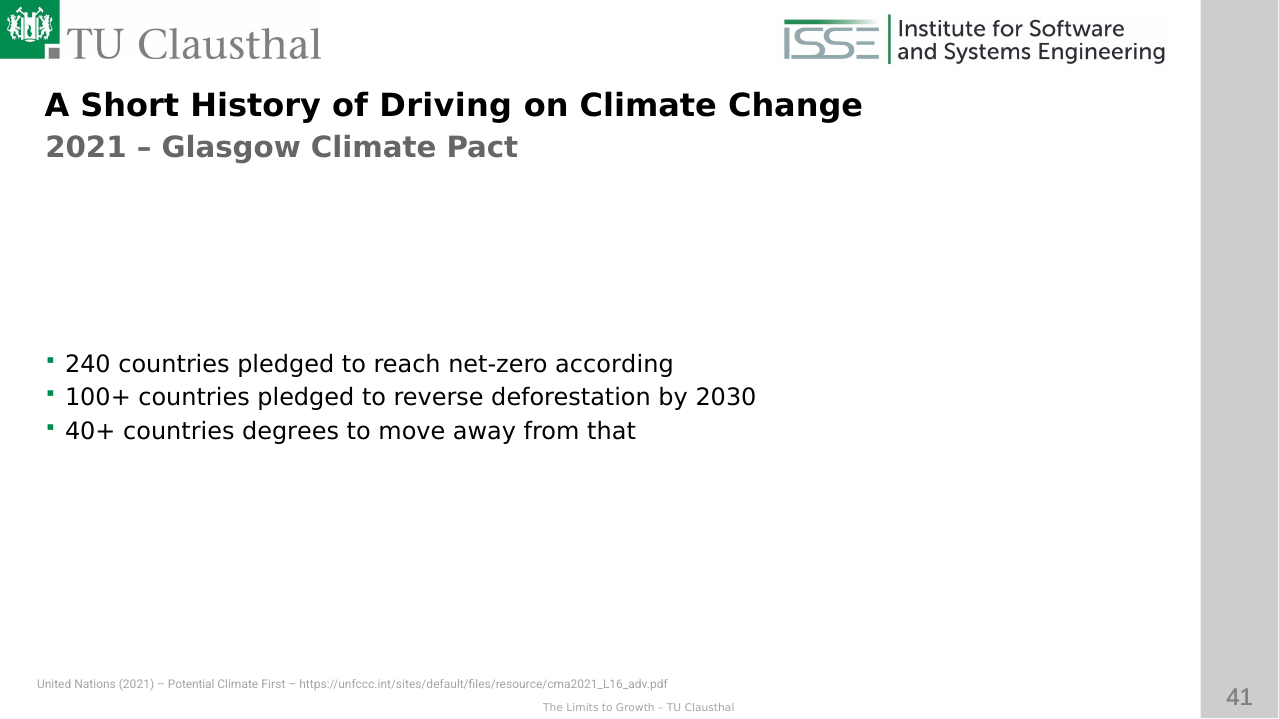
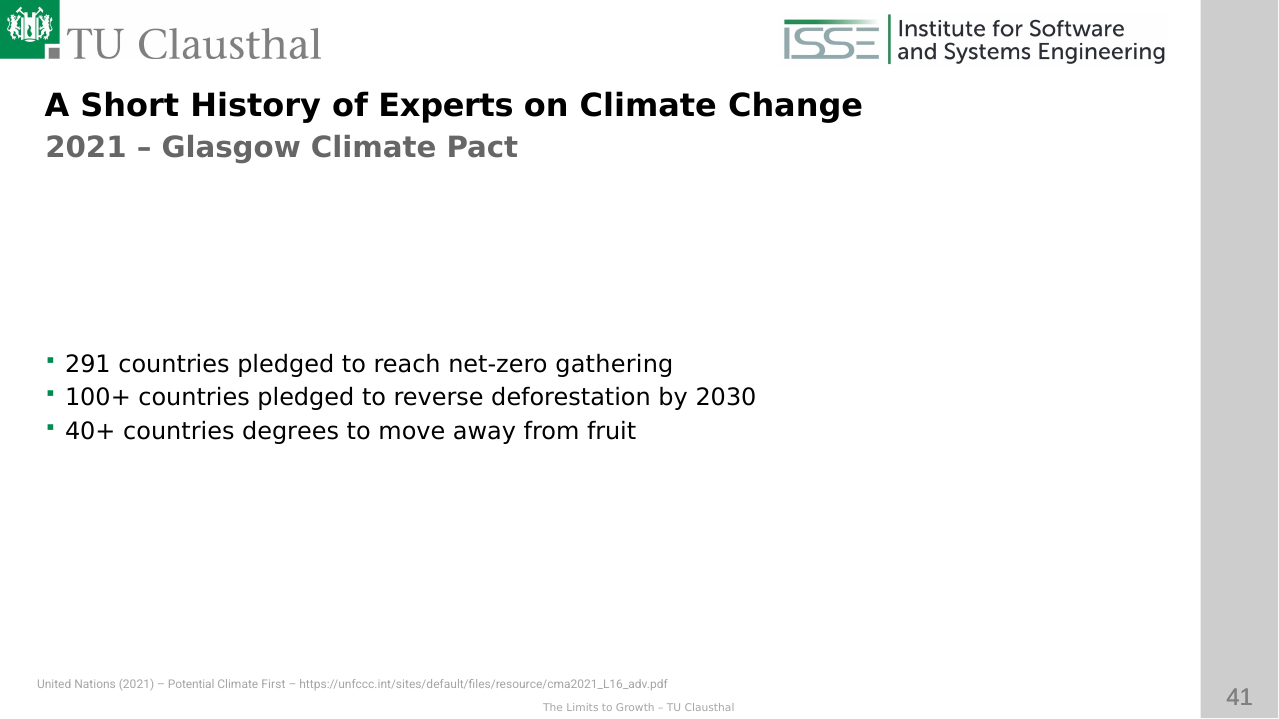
Driving: Driving -> Experts
240: 240 -> 291
according: according -> gathering
that: that -> fruit
